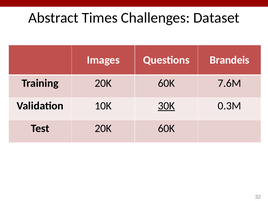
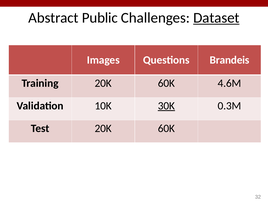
Times: Times -> Public
Dataset underline: none -> present
7.6M: 7.6M -> 4.6M
